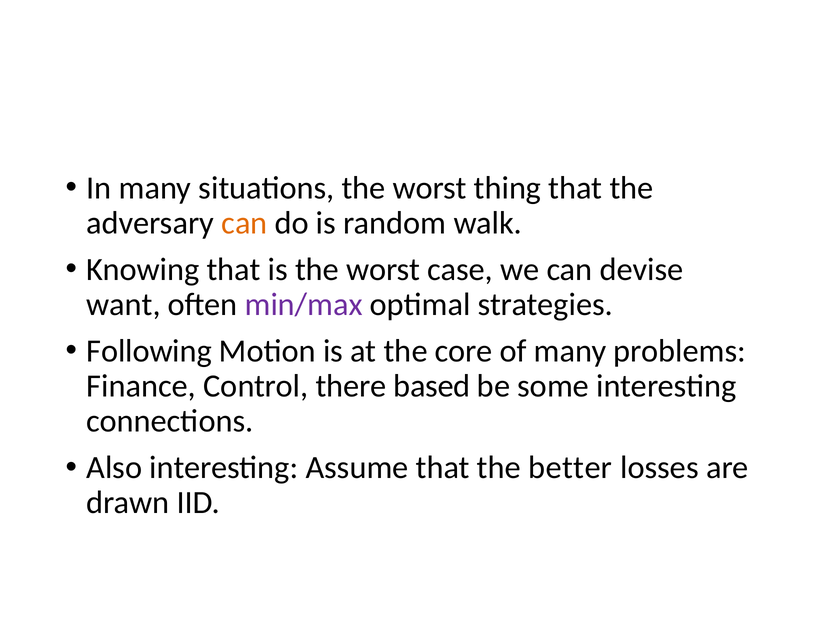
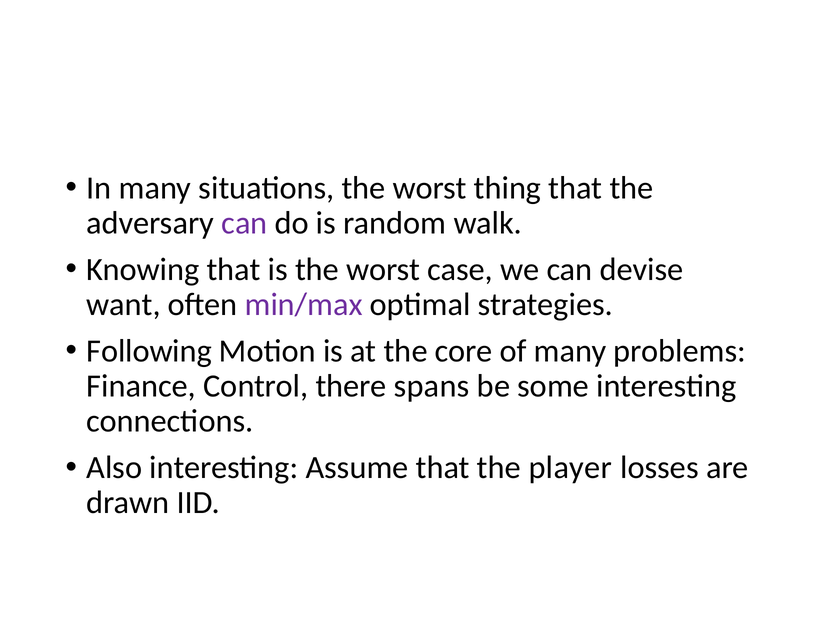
can at (244, 223) colour: orange -> purple
based: based -> spans
better: better -> player
